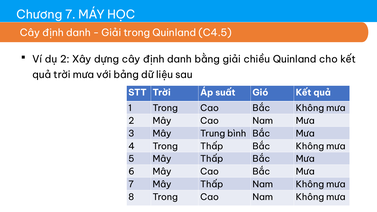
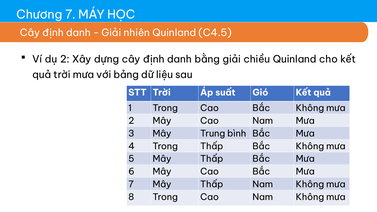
Giải trong: trong -> nhiên
